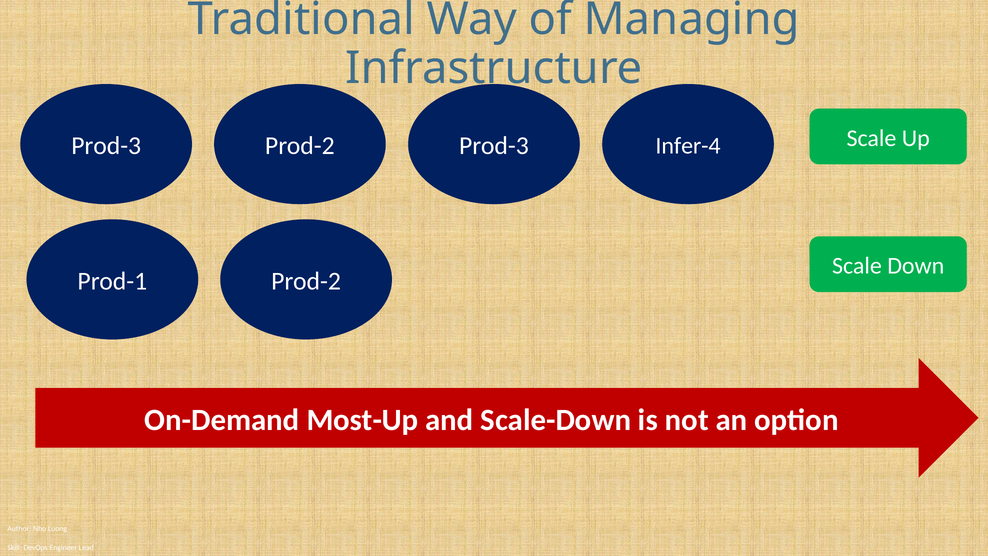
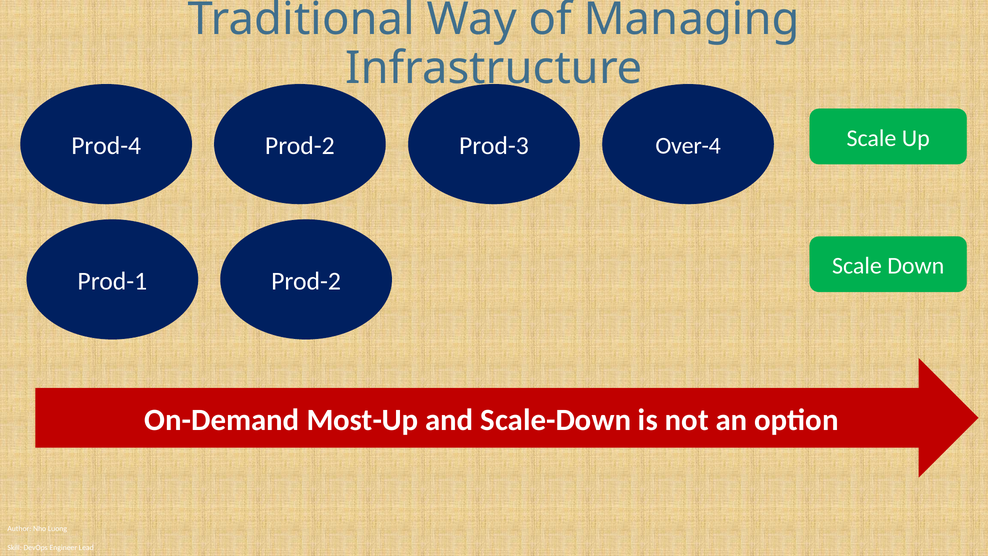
Prod-3 at (106, 146): Prod-3 -> Prod-4
Infer-4: Infer-4 -> Over-4
